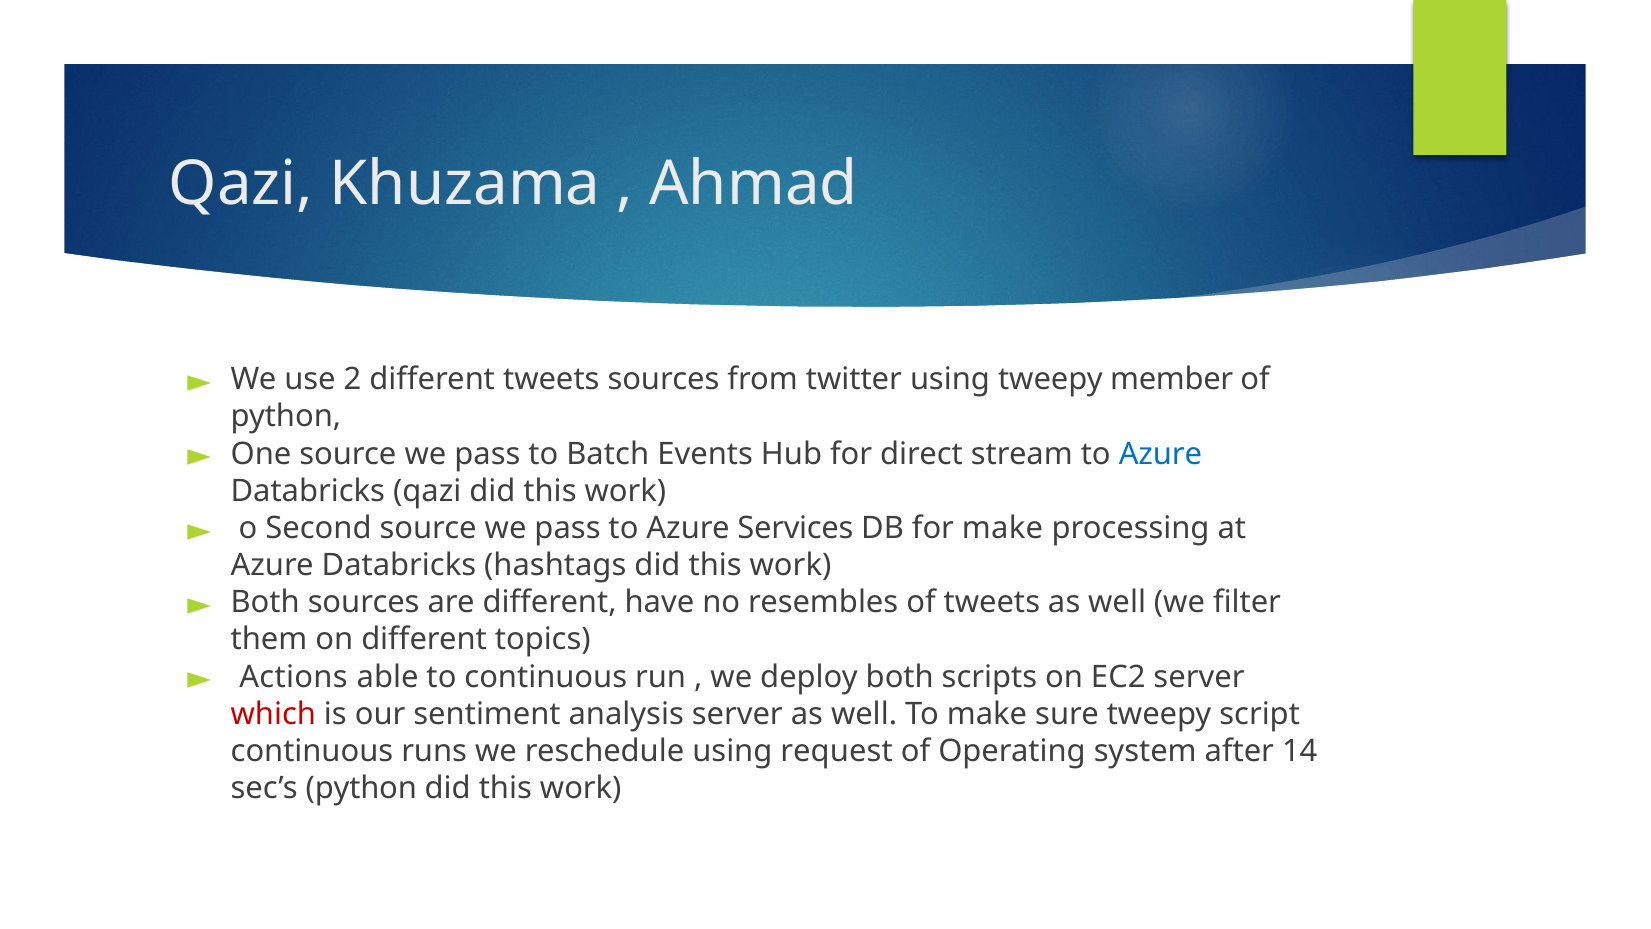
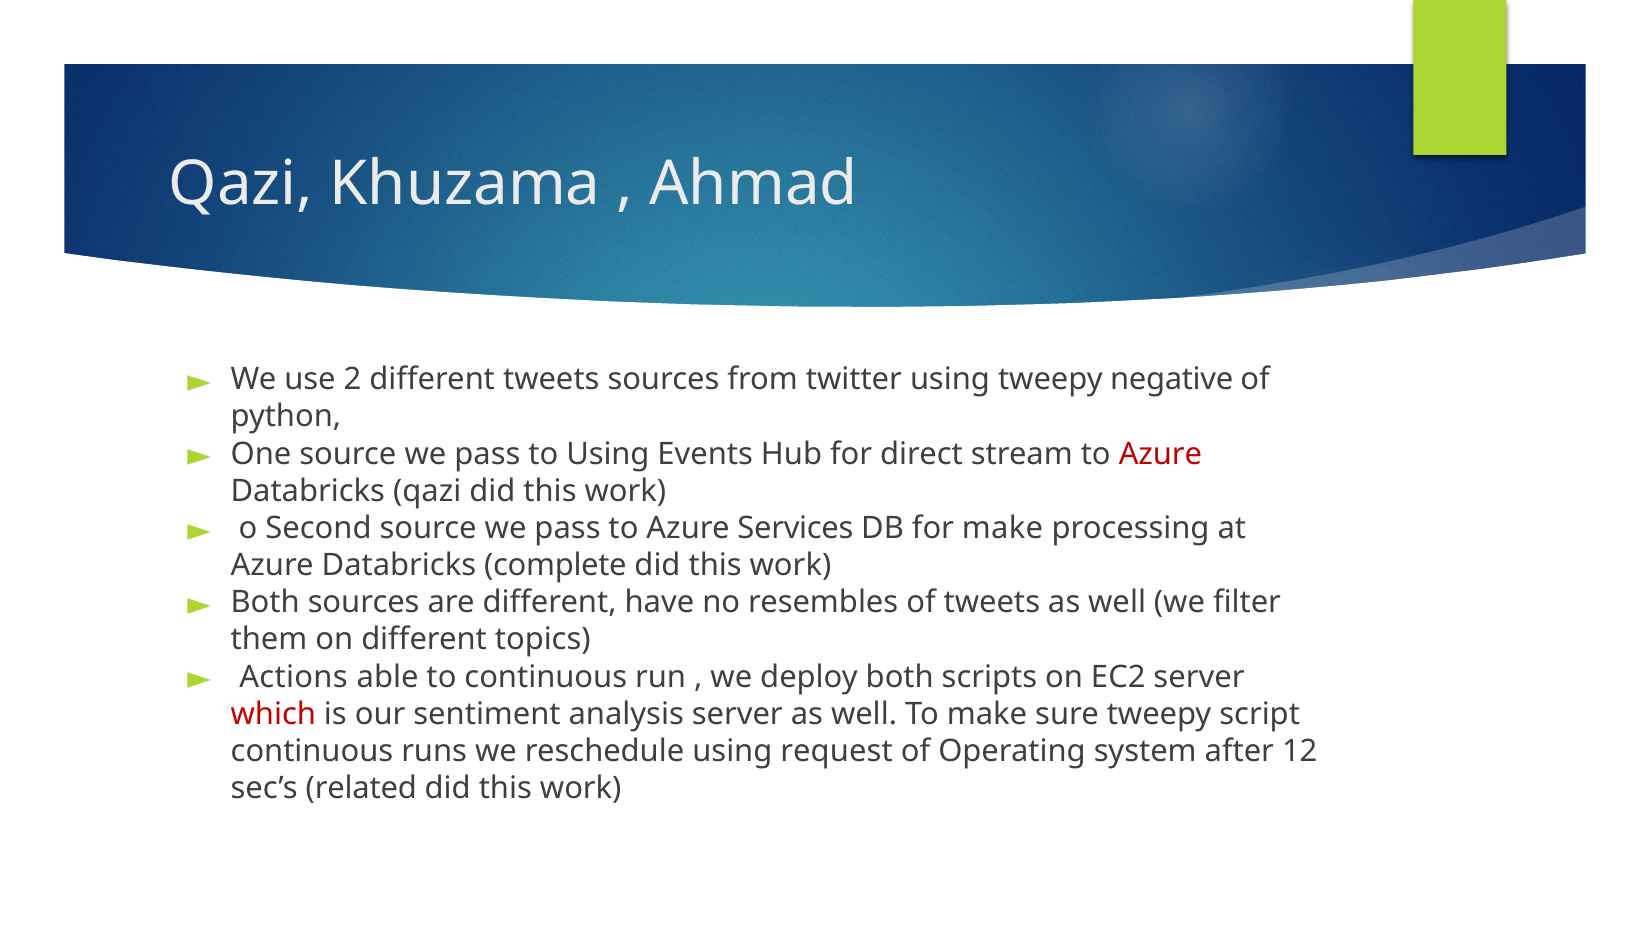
member: member -> negative
to Batch: Batch -> Using
Azure at (1160, 454) colour: blue -> red
hashtags: hashtags -> complete
14: 14 -> 12
sec’s python: python -> related
